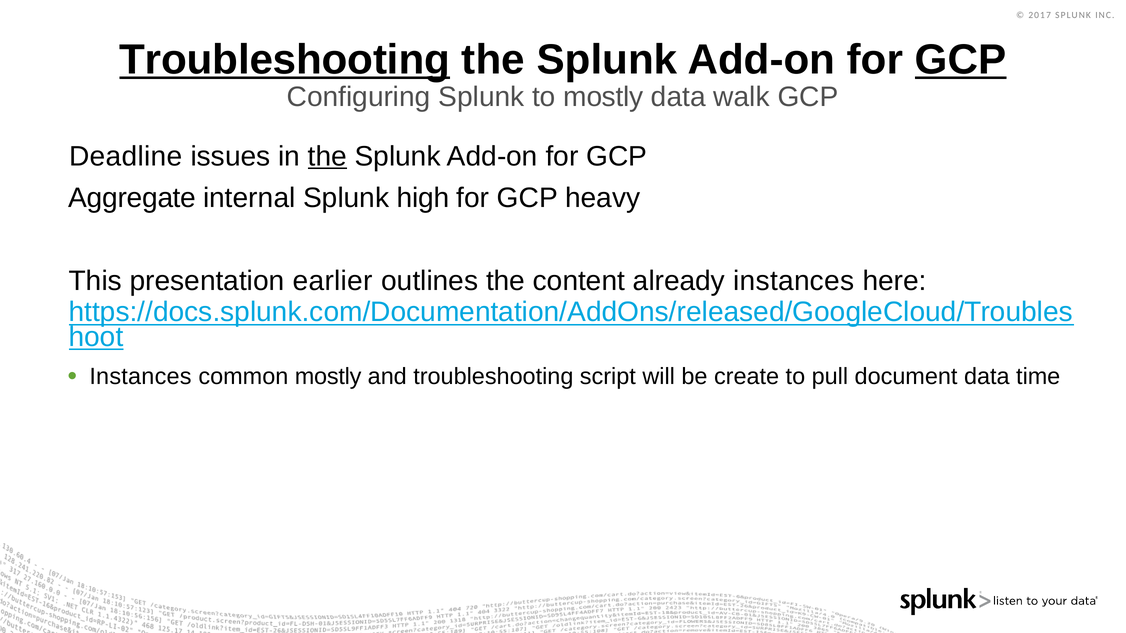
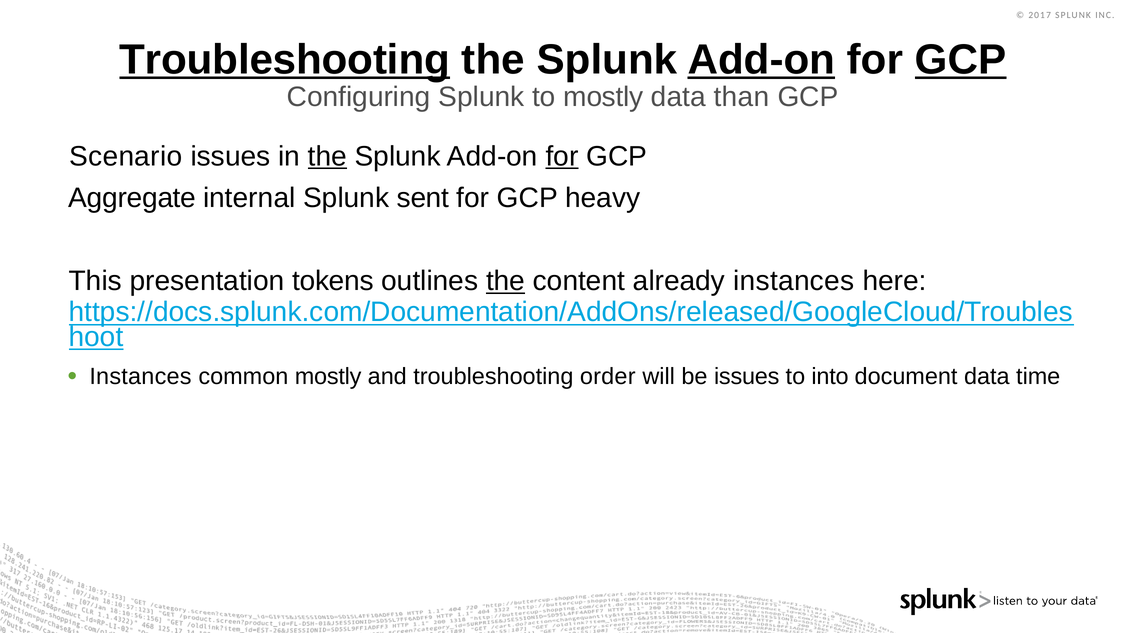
Add-on at (761, 60) underline: none -> present
walk: walk -> than
Deadline: Deadline -> Scenario
for at (562, 156) underline: none -> present
high: high -> sent
earlier: earlier -> tokens
the at (506, 281) underline: none -> present
script: script -> order
be create: create -> issues
pull: pull -> into
